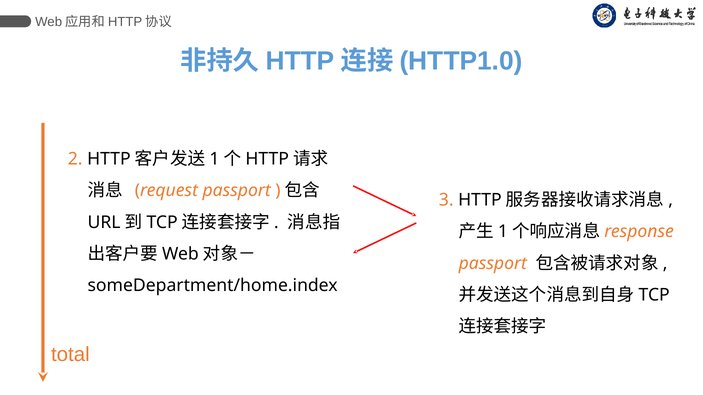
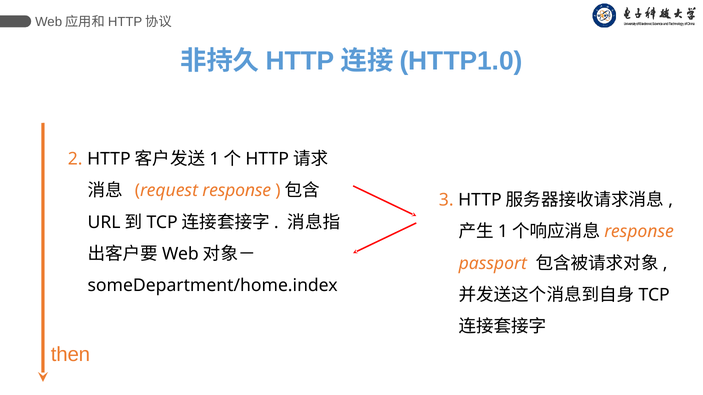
request passport: passport -> response
total: total -> then
